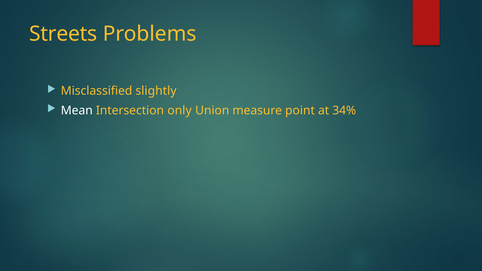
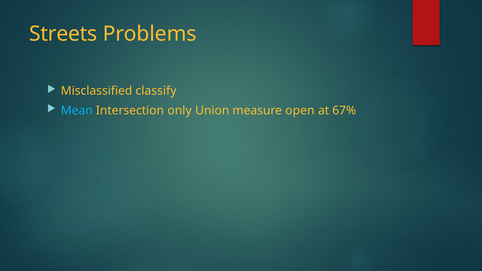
slightly: slightly -> classify
Mean colour: white -> light blue
point: point -> open
34%: 34% -> 67%
